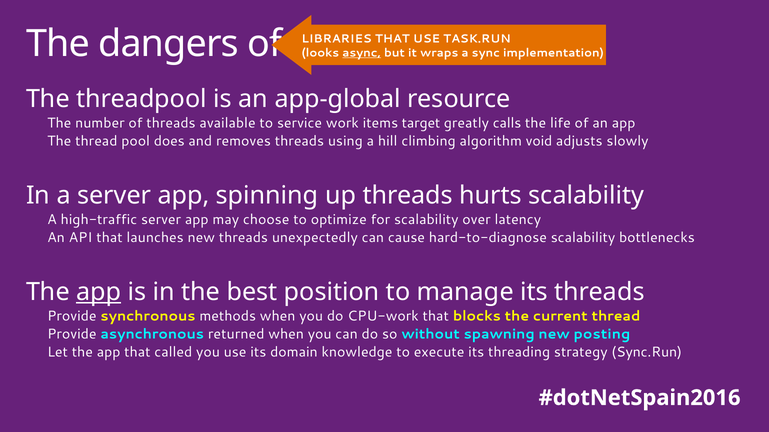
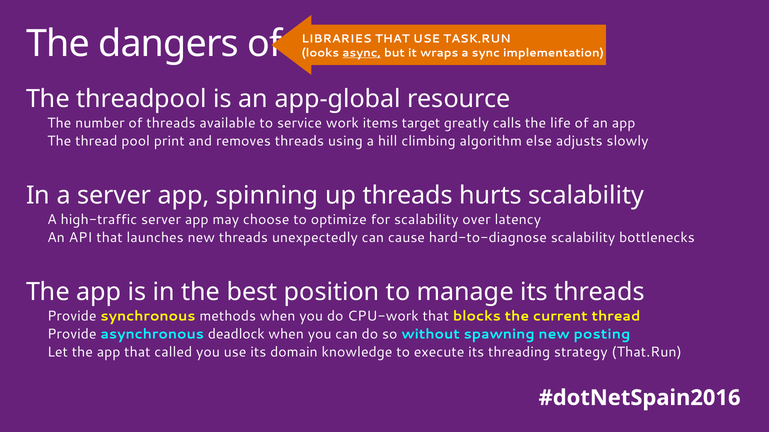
does: does -> print
void: void -> else
app at (99, 292) underline: present -> none
returned: returned -> deadlock
Sync.Run: Sync.Run -> That.Run
